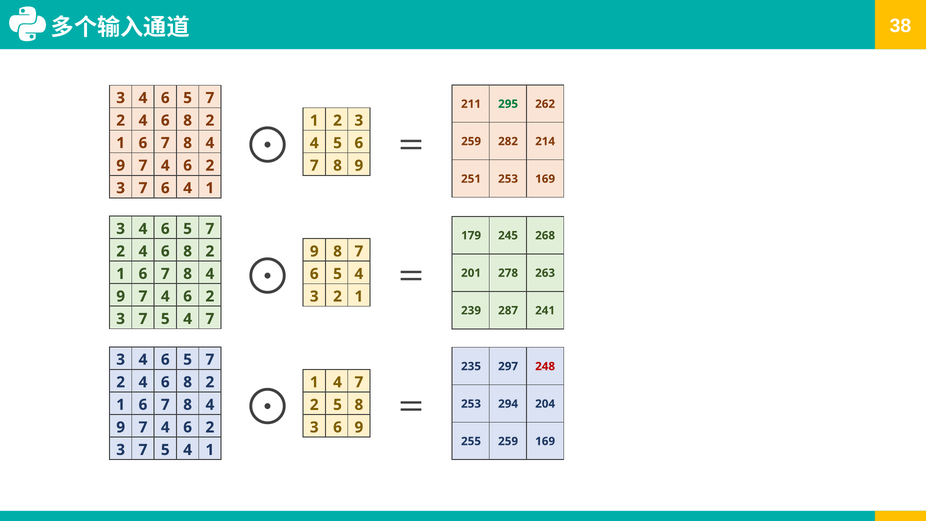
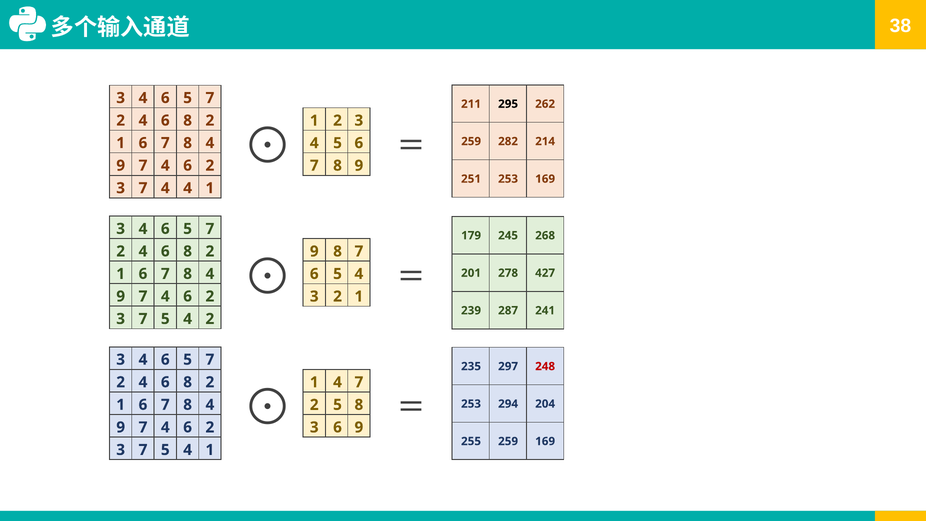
295 colour: green -> black
3 7 6: 6 -> 4
263: 263 -> 427
5 4 7: 7 -> 2
